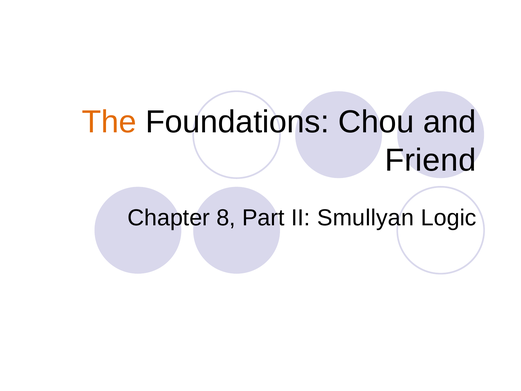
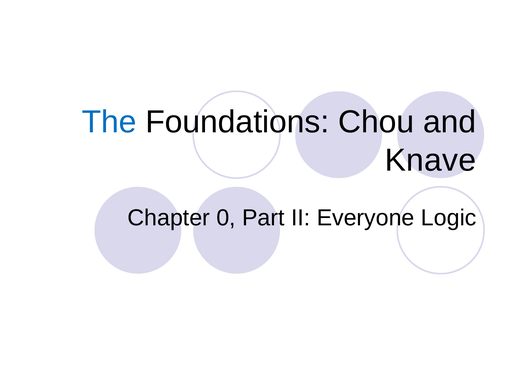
The colour: orange -> blue
Friend: Friend -> Knave
8: 8 -> 0
Smullyan: Smullyan -> Everyone
